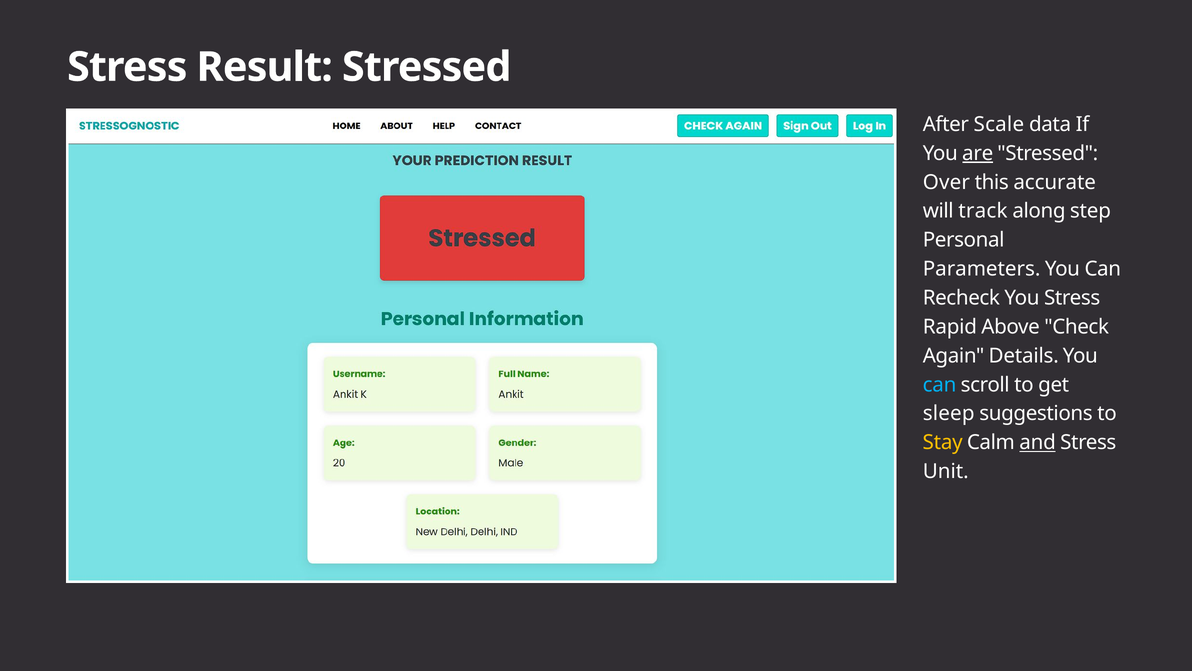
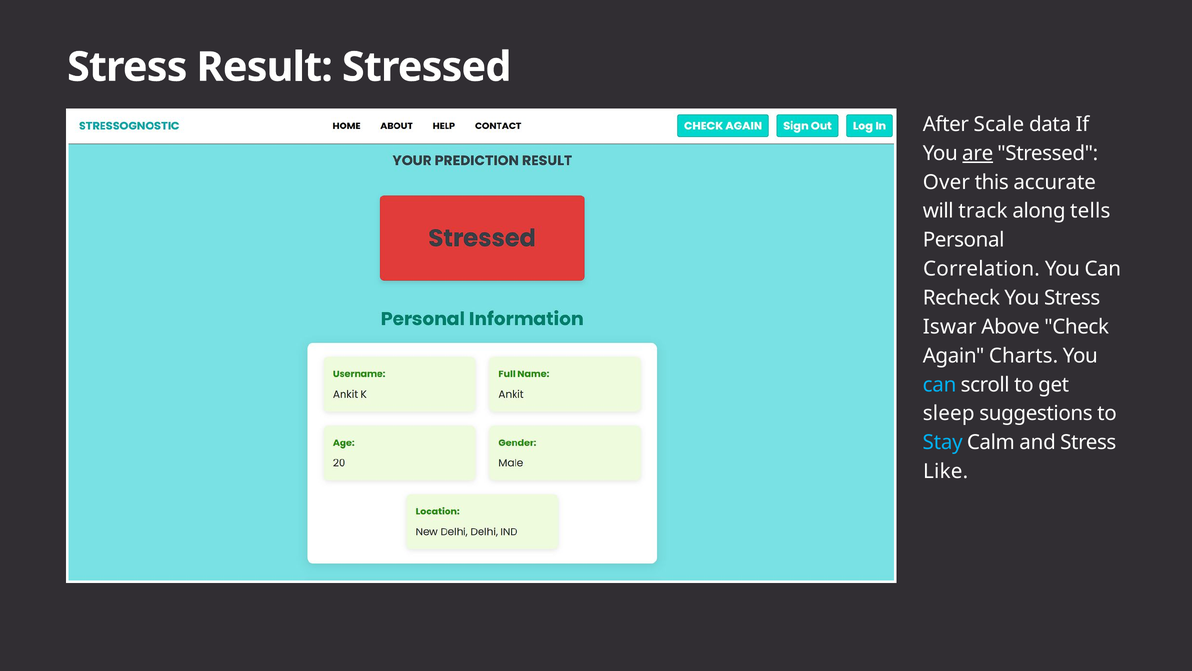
step: step -> tells
Parameters: Parameters -> Correlation
Rapid: Rapid -> Iswar
Details: Details -> Charts
Stay colour: yellow -> light blue
and underline: present -> none
Unit: Unit -> Like
